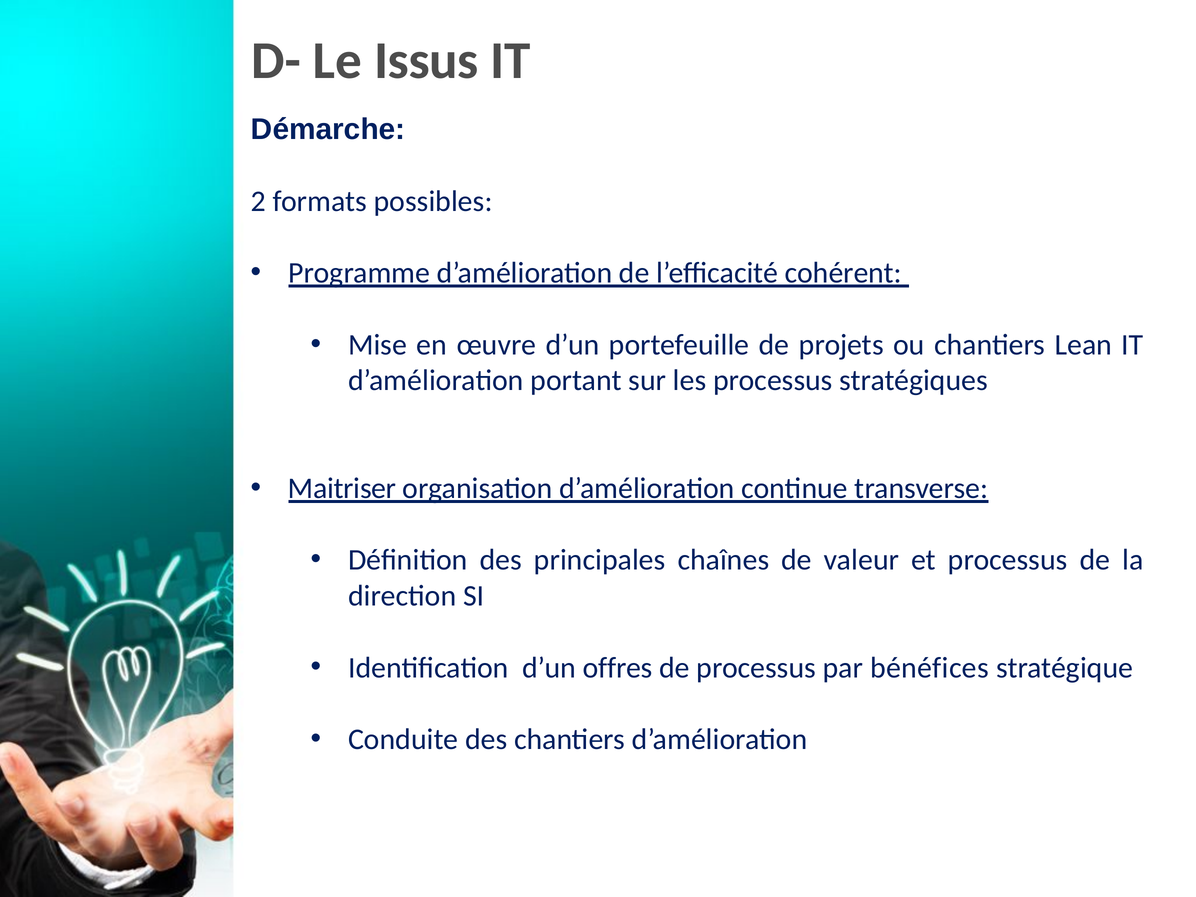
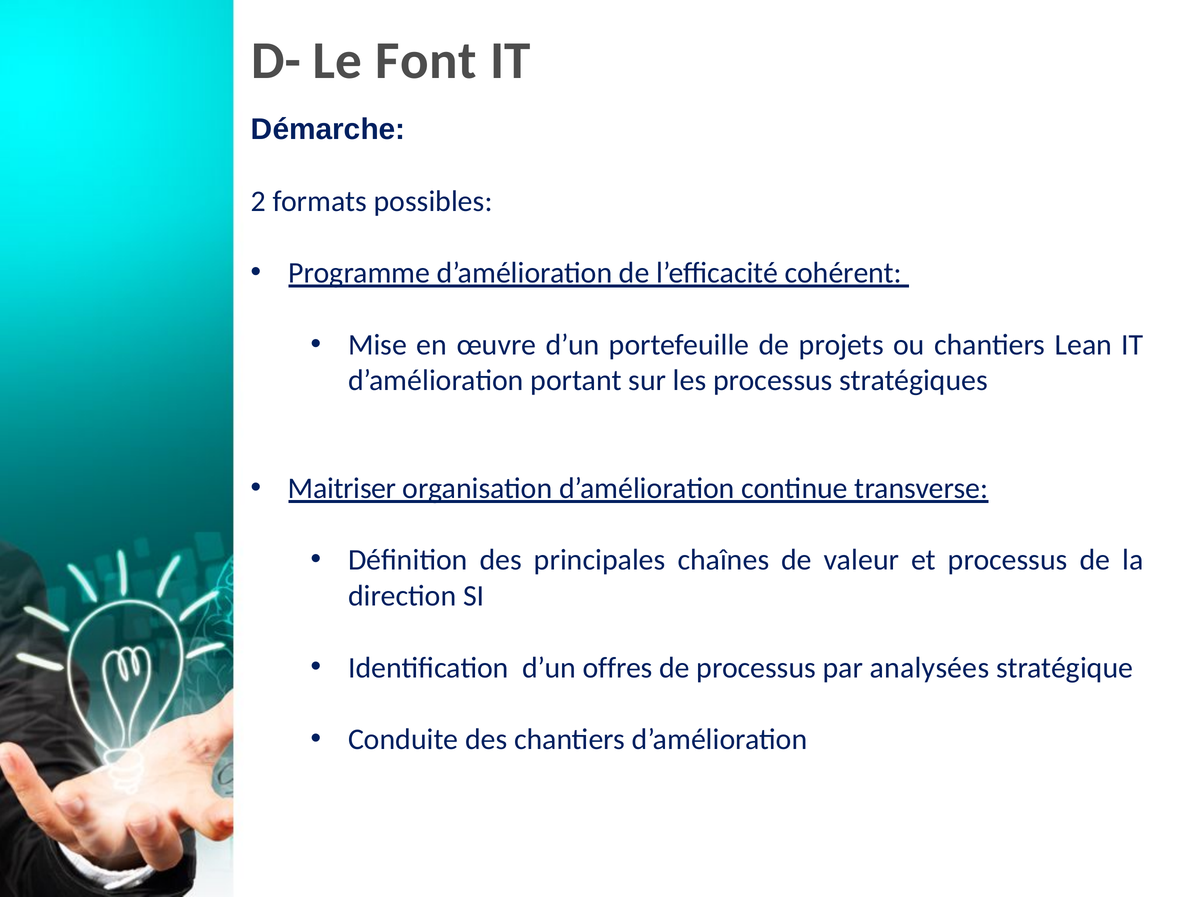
Issus: Issus -> Font
bénéfices: bénéfices -> analysées
